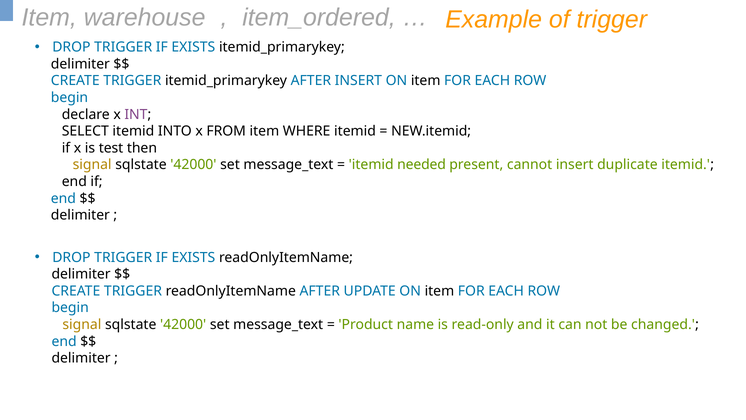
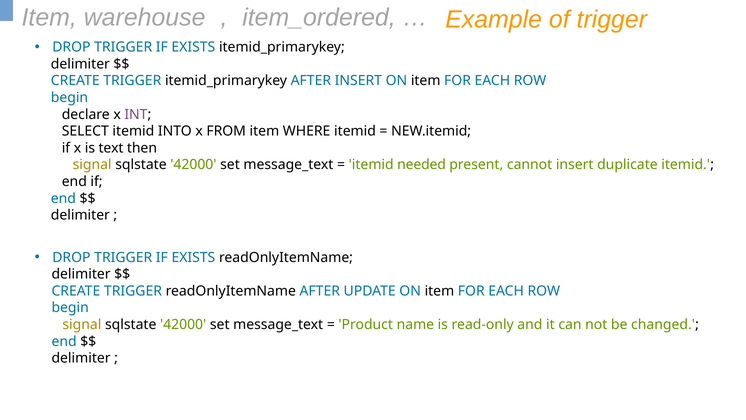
test: test -> text
